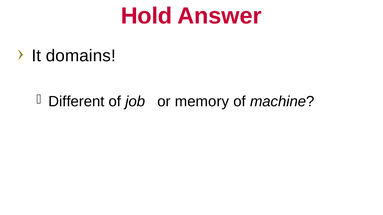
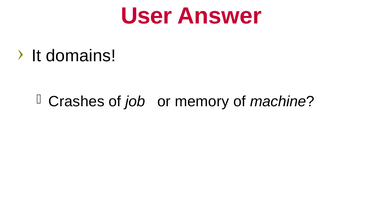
Hold: Hold -> User
Different: Different -> Crashes
